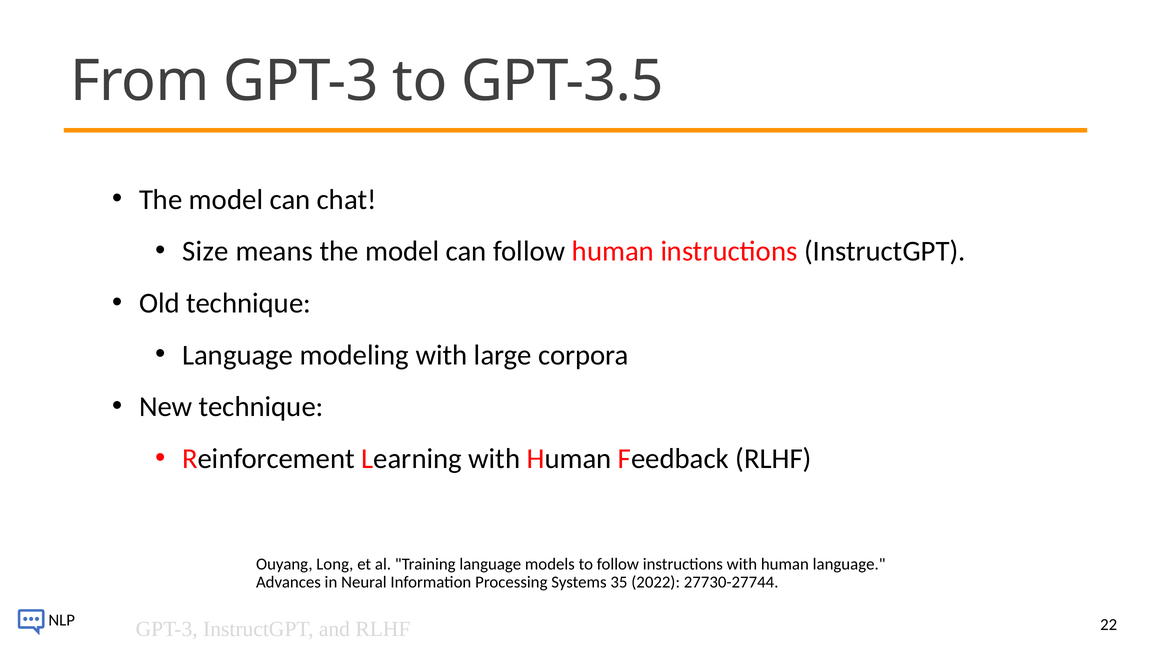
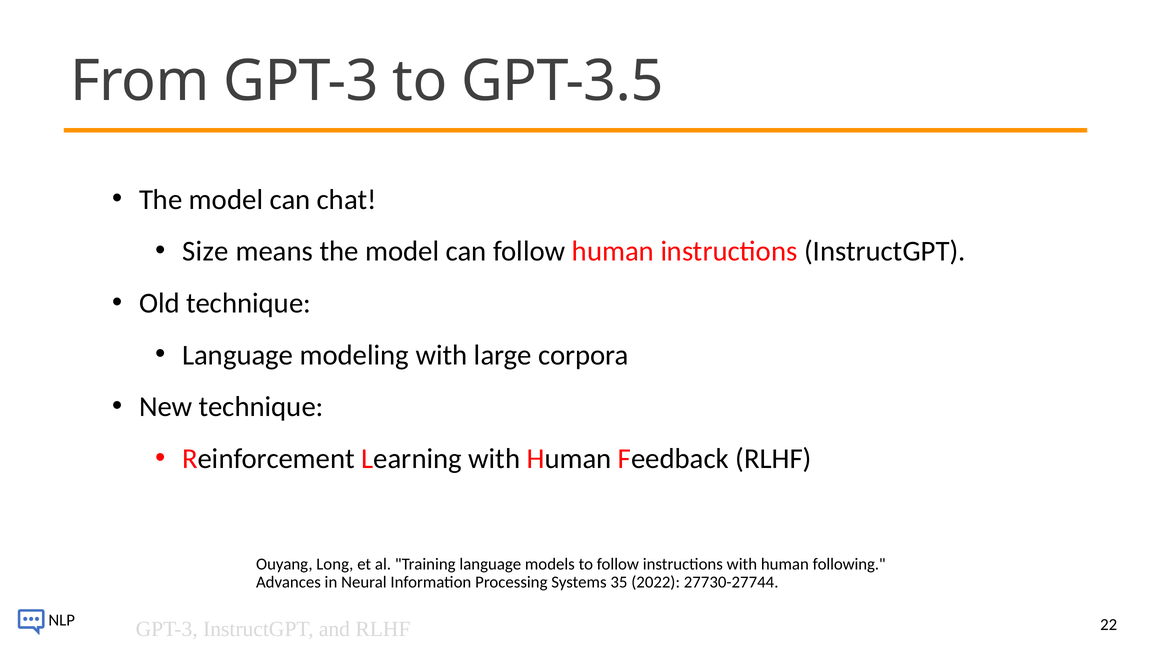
human language: language -> following
